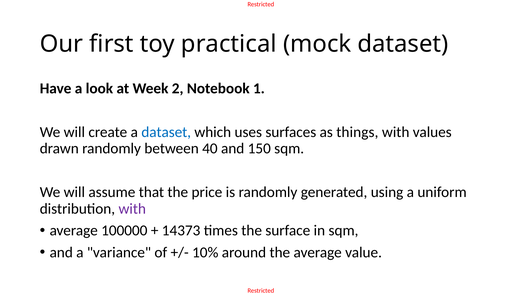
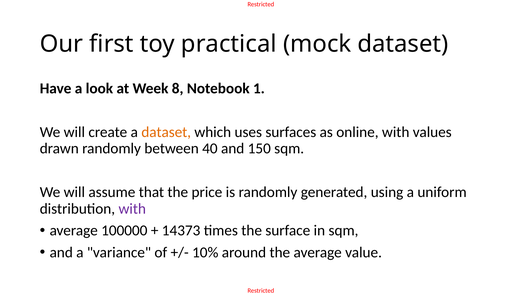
2: 2 -> 8
dataset at (166, 132) colour: blue -> orange
things: things -> online
